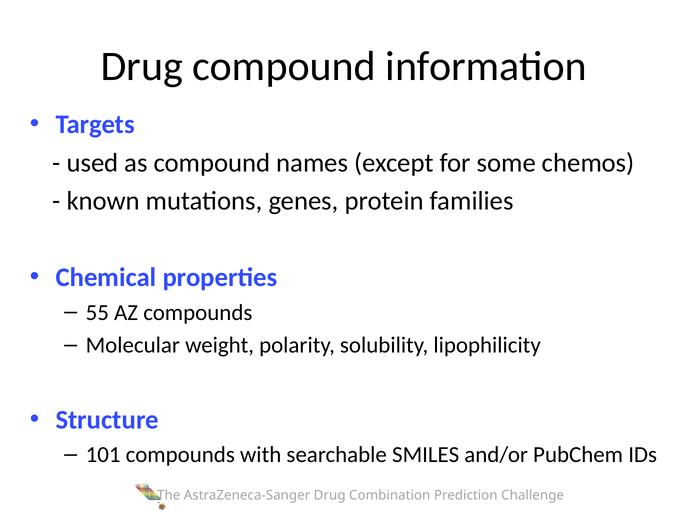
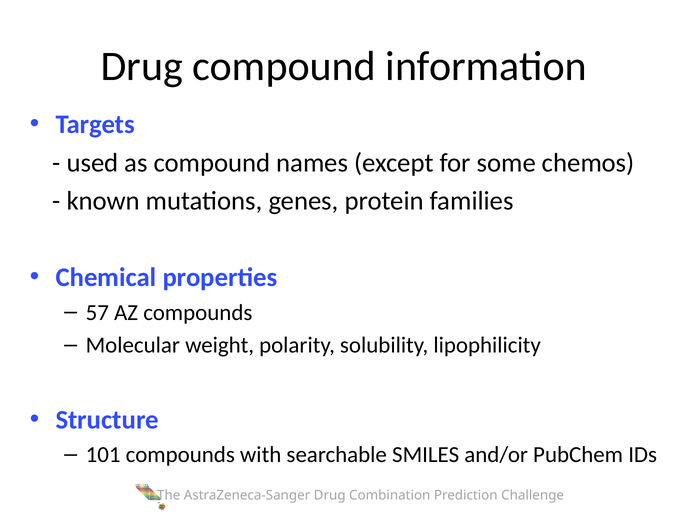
55: 55 -> 57
